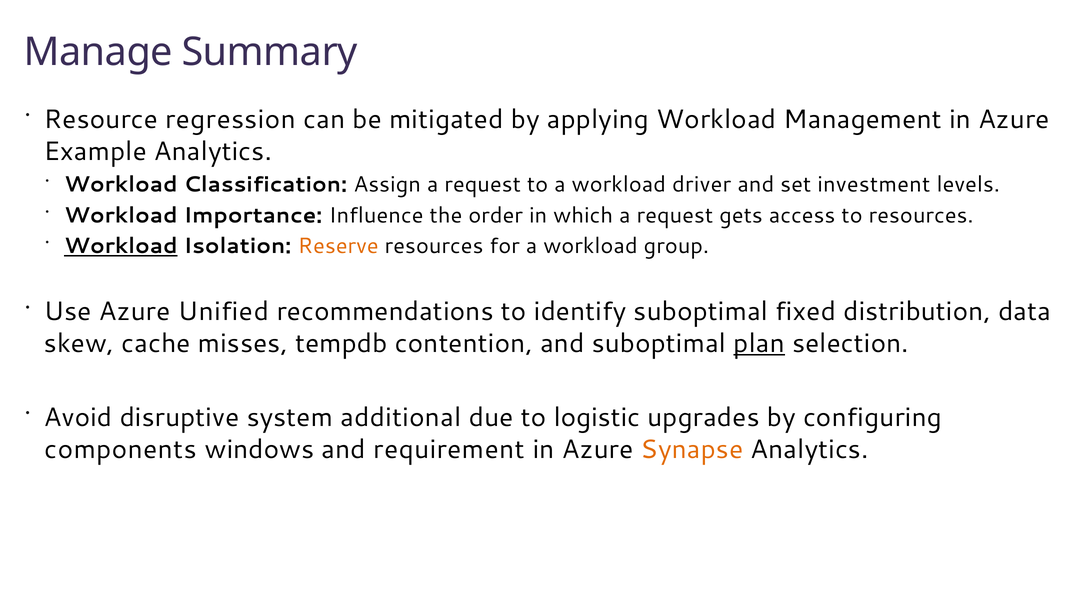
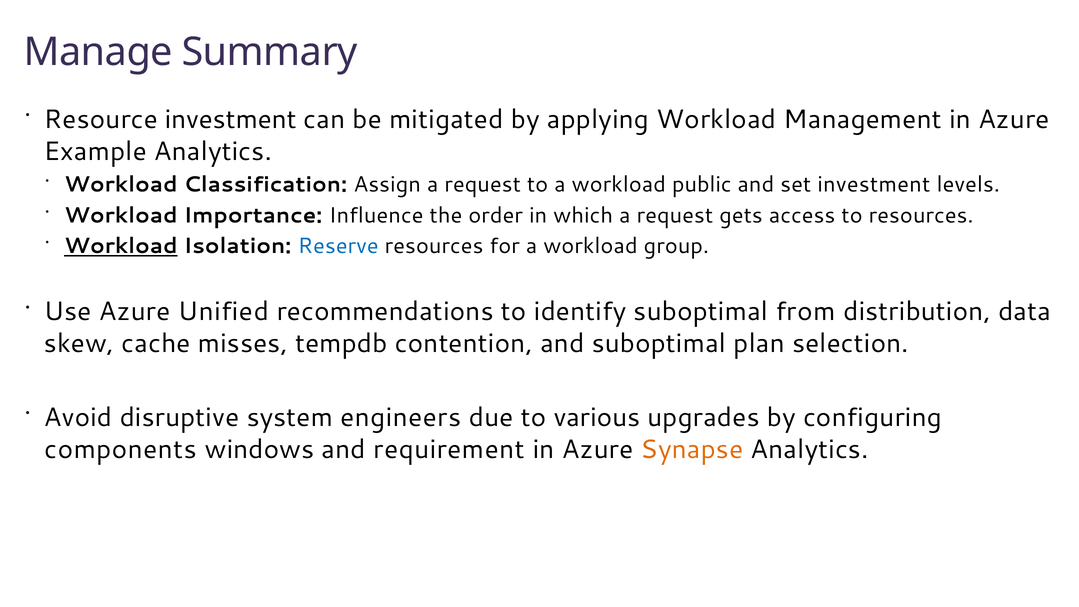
Resource regression: regression -> investment
driver: driver -> public
Reserve colour: orange -> blue
fixed: fixed -> from
plan underline: present -> none
additional: additional -> engineers
logistic: logistic -> various
